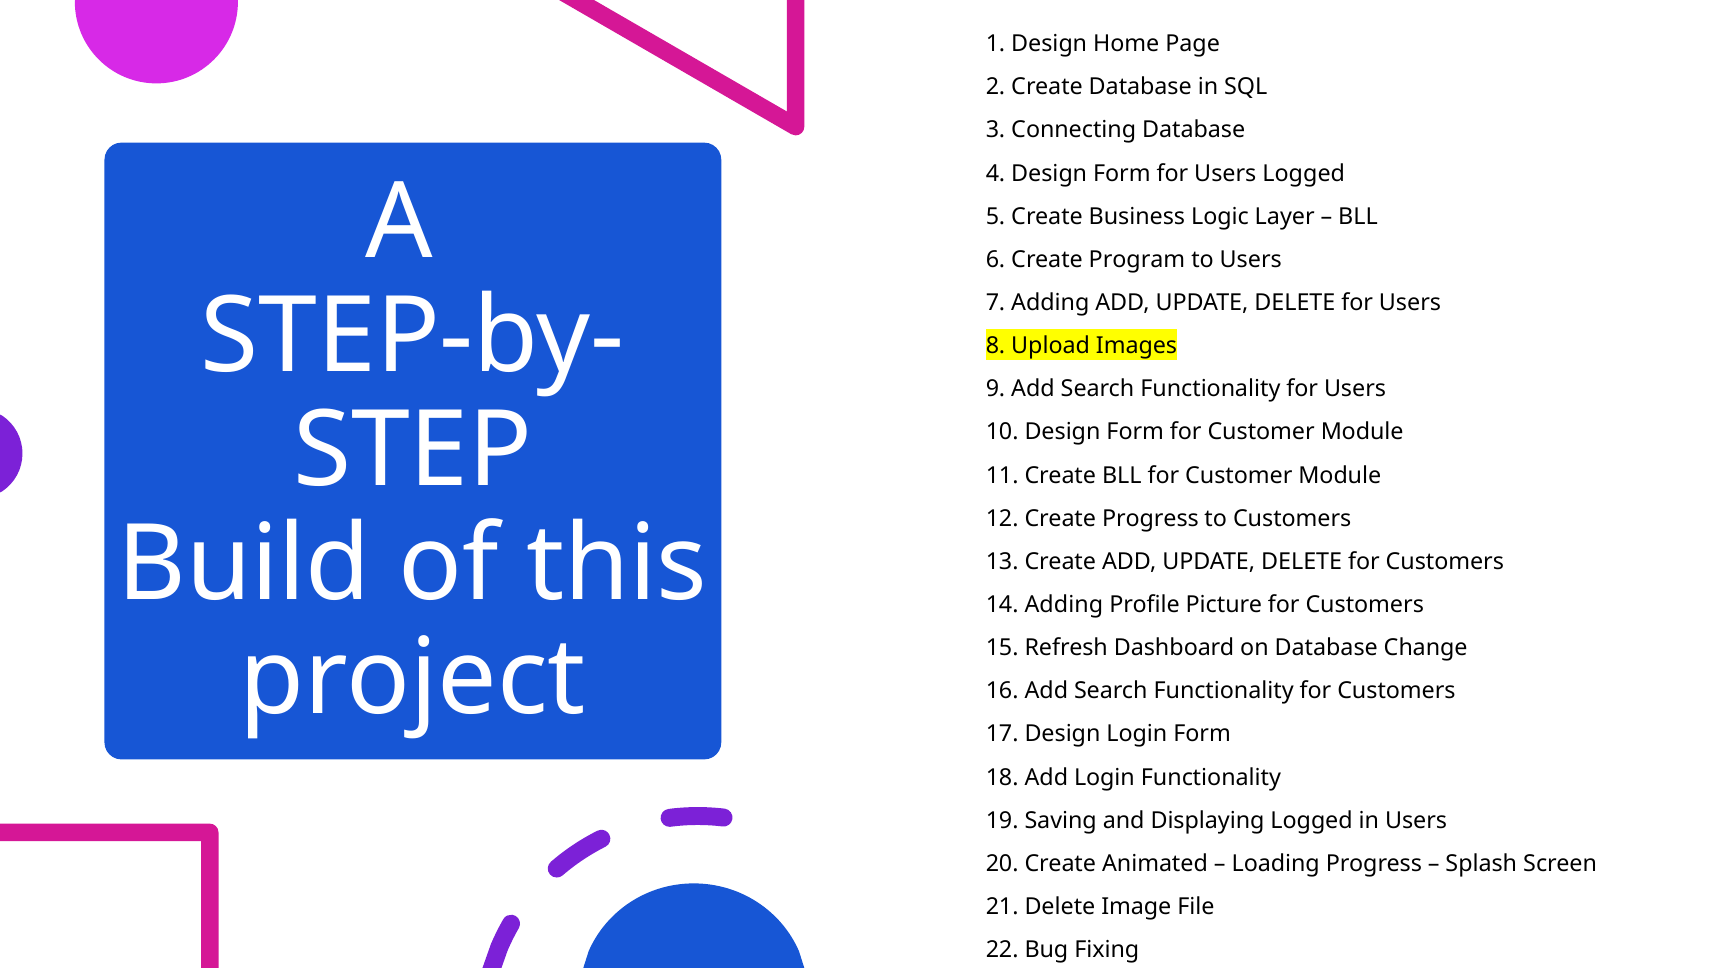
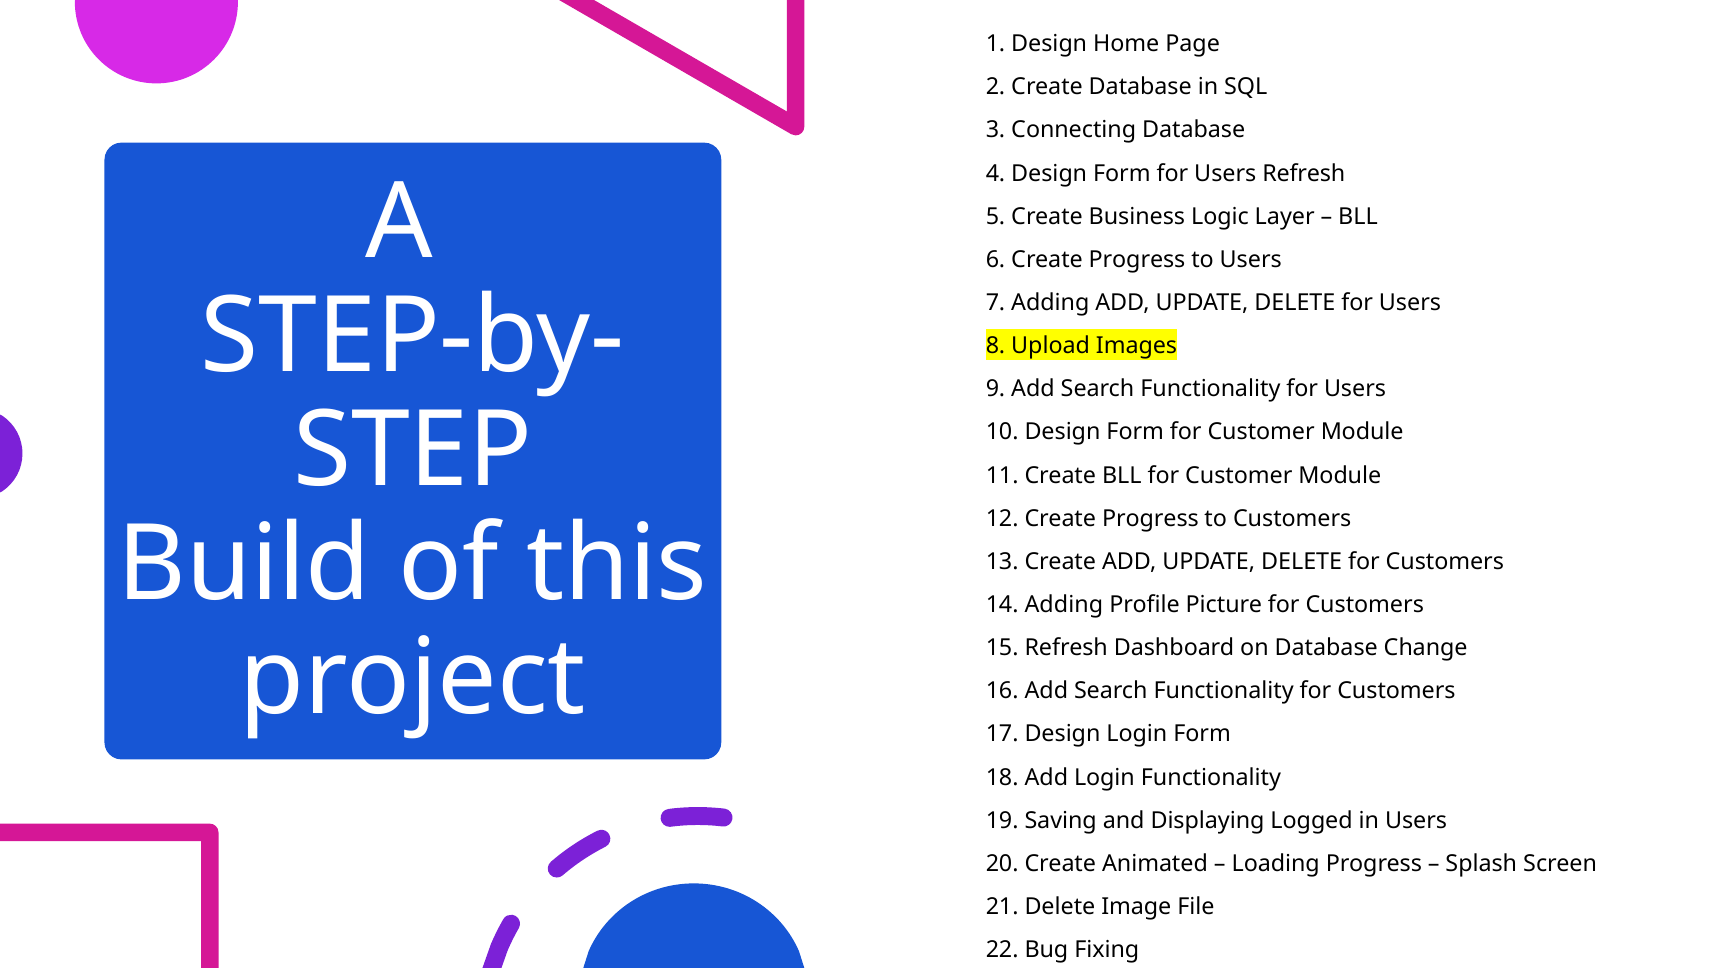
Users Logged: Logged -> Refresh
6 Create Program: Program -> Progress
